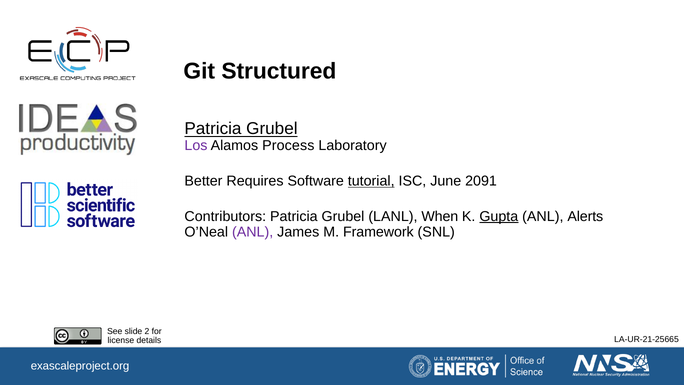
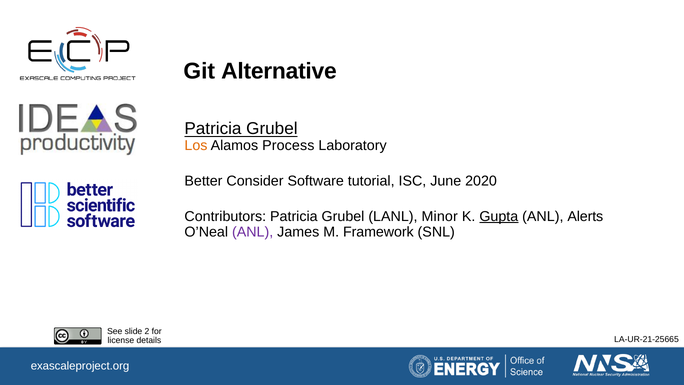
Structured: Structured -> Alternative
Los colour: purple -> orange
Requires: Requires -> Consider
tutorial underline: present -> none
2091: 2091 -> 2020
When: When -> Minor
